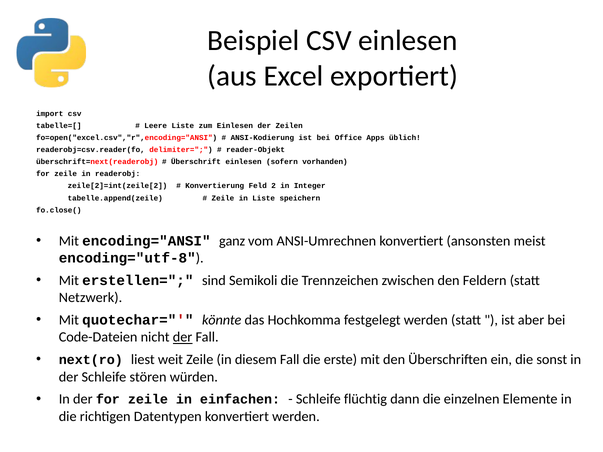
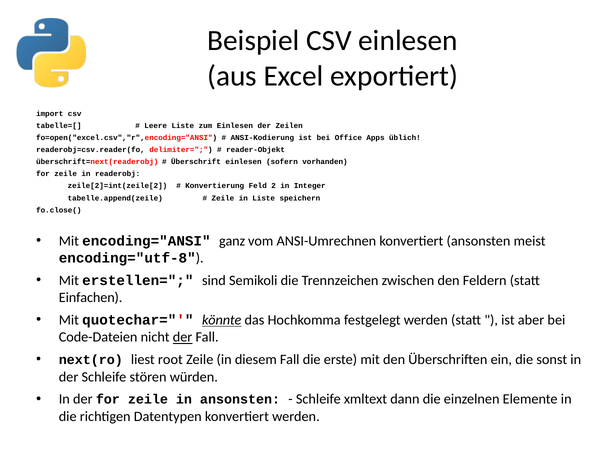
Netzwerk: Netzwerk -> Einfachen
könnte underline: none -> present
weit: weit -> root
in einfachen: einfachen -> ansonsten
flüchtig: flüchtig -> xmltext
